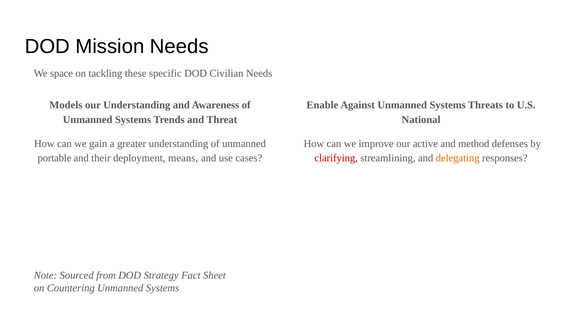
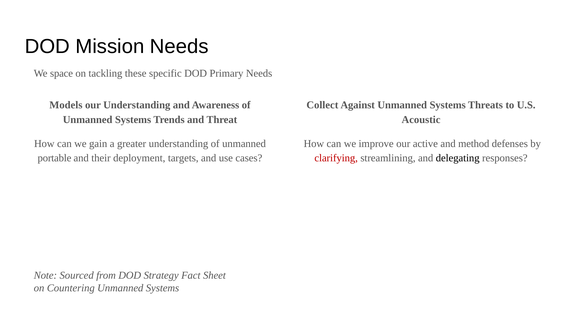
Civilian: Civilian -> Primary
Enable: Enable -> Collect
National: National -> Acoustic
means: means -> targets
delegating colour: orange -> black
